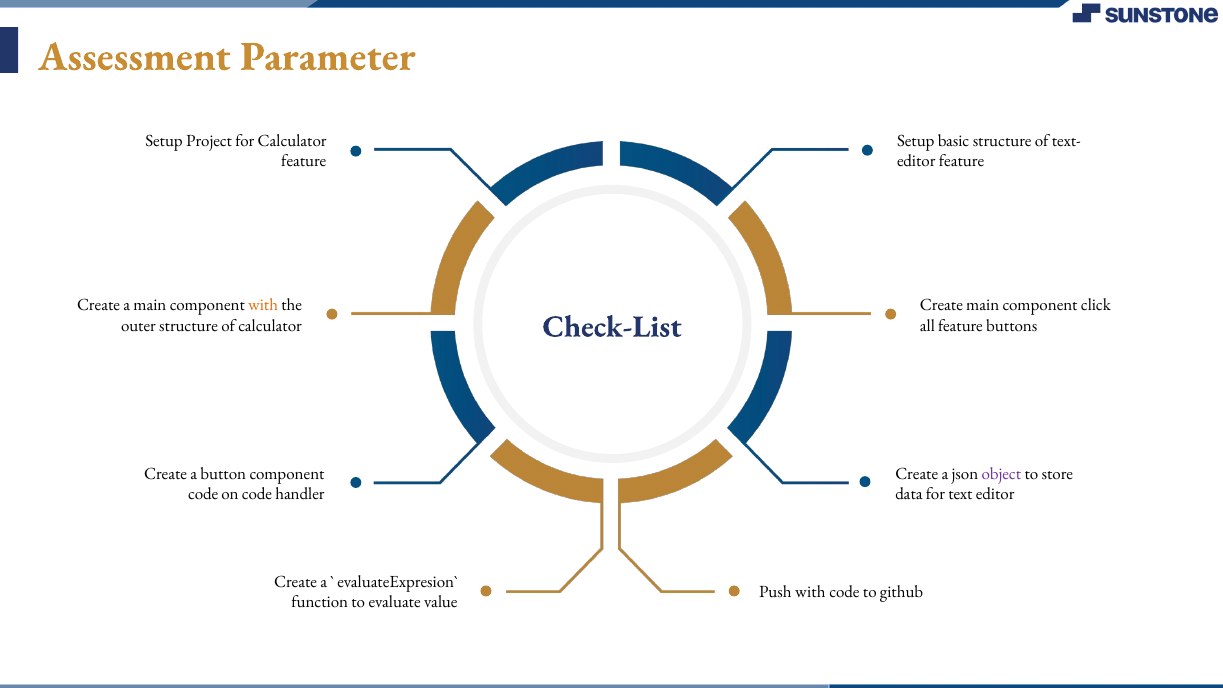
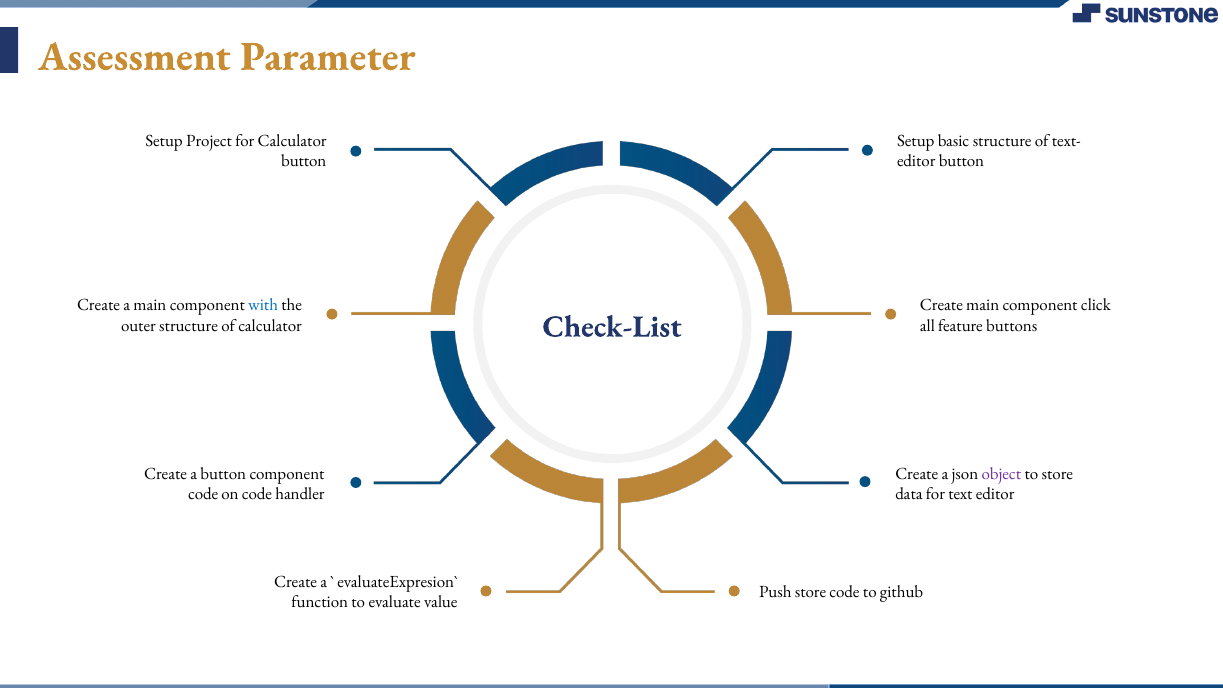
feature at (304, 161): feature -> button
editor feature: feature -> button
with at (263, 305) colour: orange -> blue
Push with: with -> store
